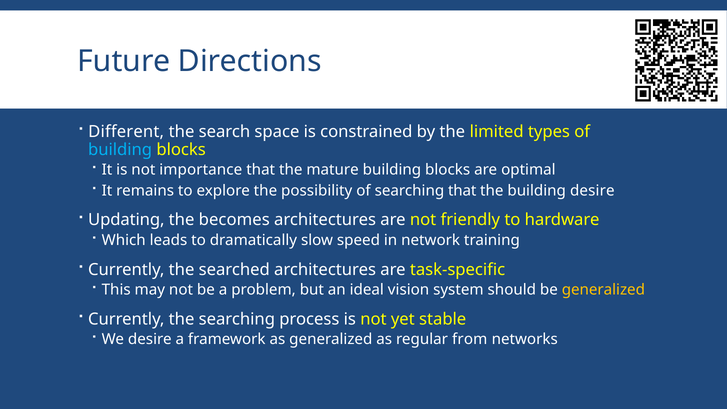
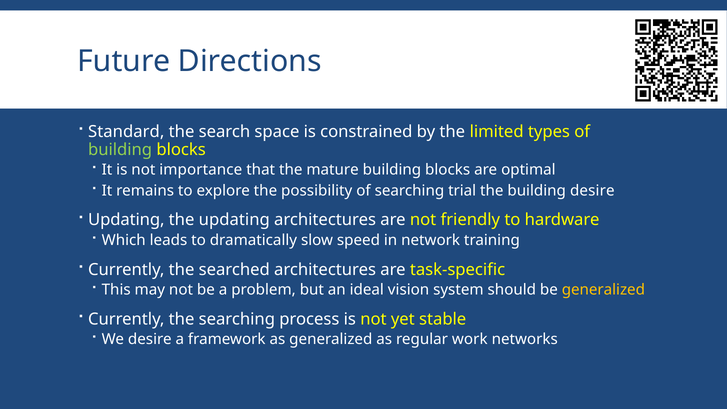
Different: Different -> Standard
building at (120, 150) colour: light blue -> light green
searching that: that -> trial
the becomes: becomes -> updating
from: from -> work
